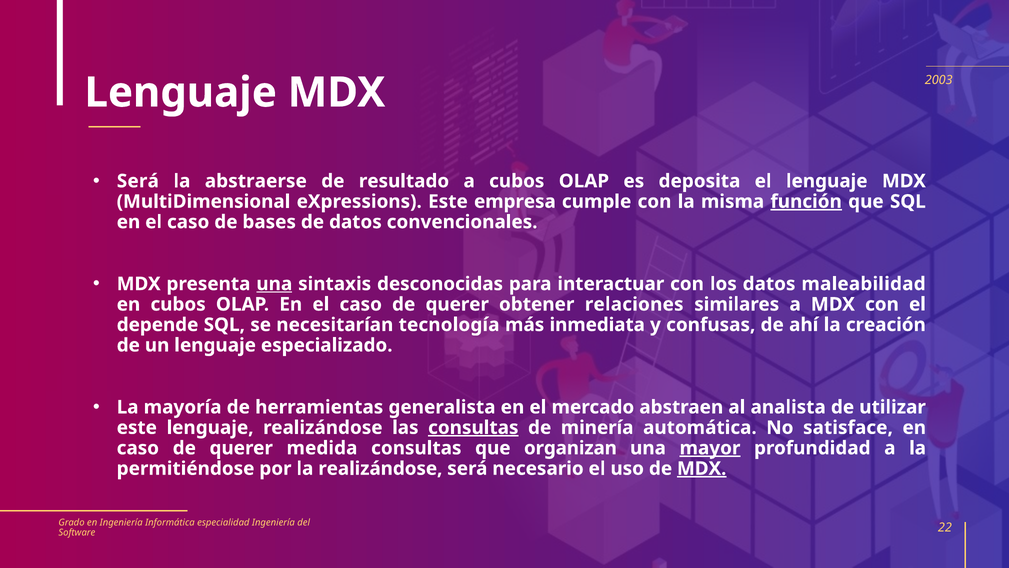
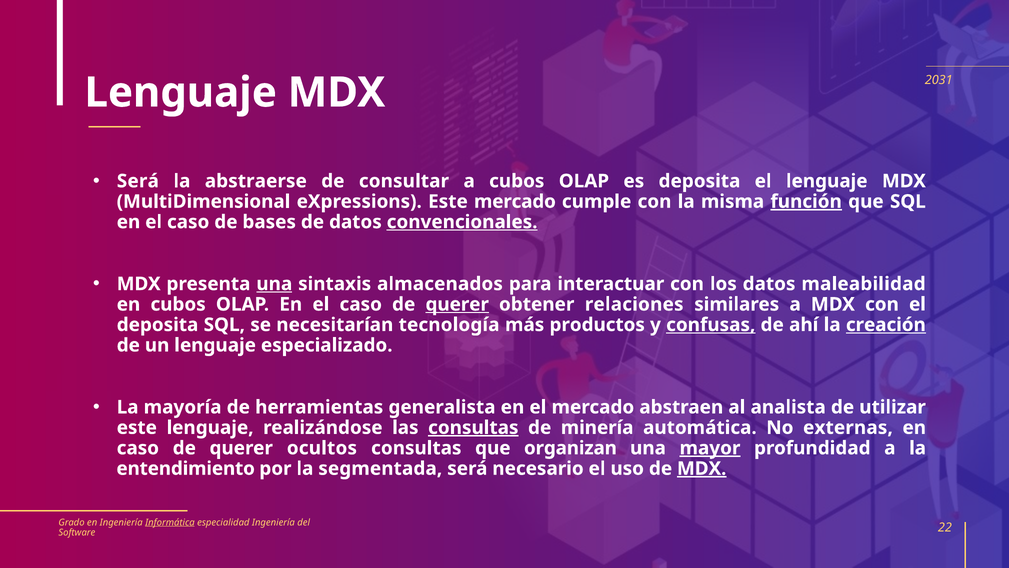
2003: 2003 -> 2031
resultado: resultado -> consultar
Este empresa: empresa -> mercado
convencionales underline: none -> present
desconocidas: desconocidas -> almacenados
querer at (457, 304) underline: none -> present
depende at (158, 325): depende -> deposita
inmediata: inmediata -> productos
confusas underline: none -> present
creación underline: none -> present
satisface: satisface -> externas
medida: medida -> ocultos
permitiéndose: permitiéndose -> entendimiento
la realizándose: realizándose -> segmentada
Informática underline: none -> present
